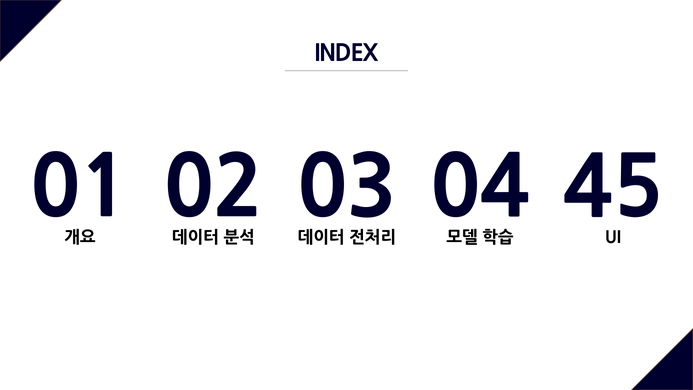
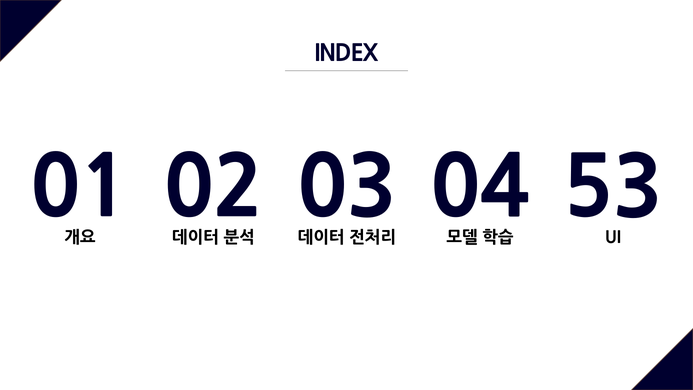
45: 45 -> 53
